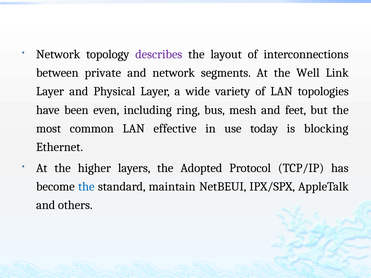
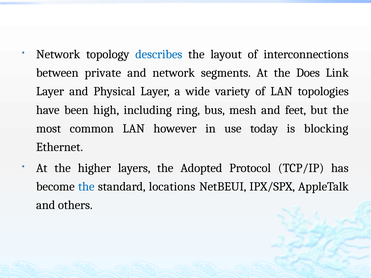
describes colour: purple -> blue
Well: Well -> Does
even: even -> high
effective: effective -> however
maintain: maintain -> locations
